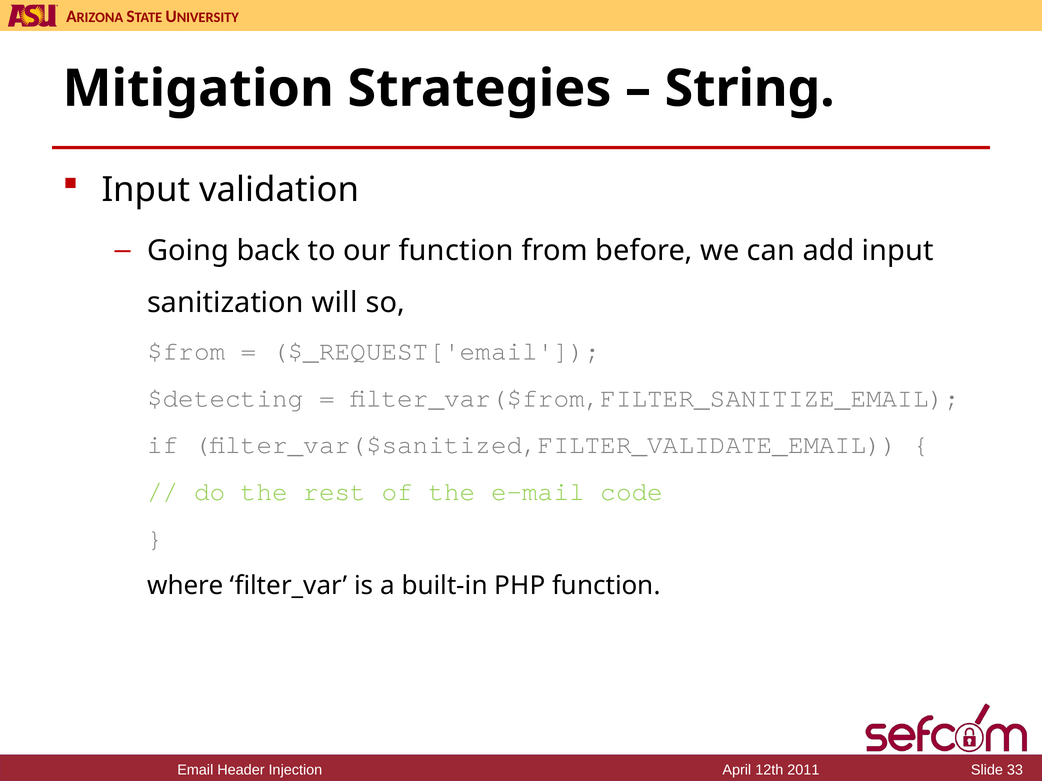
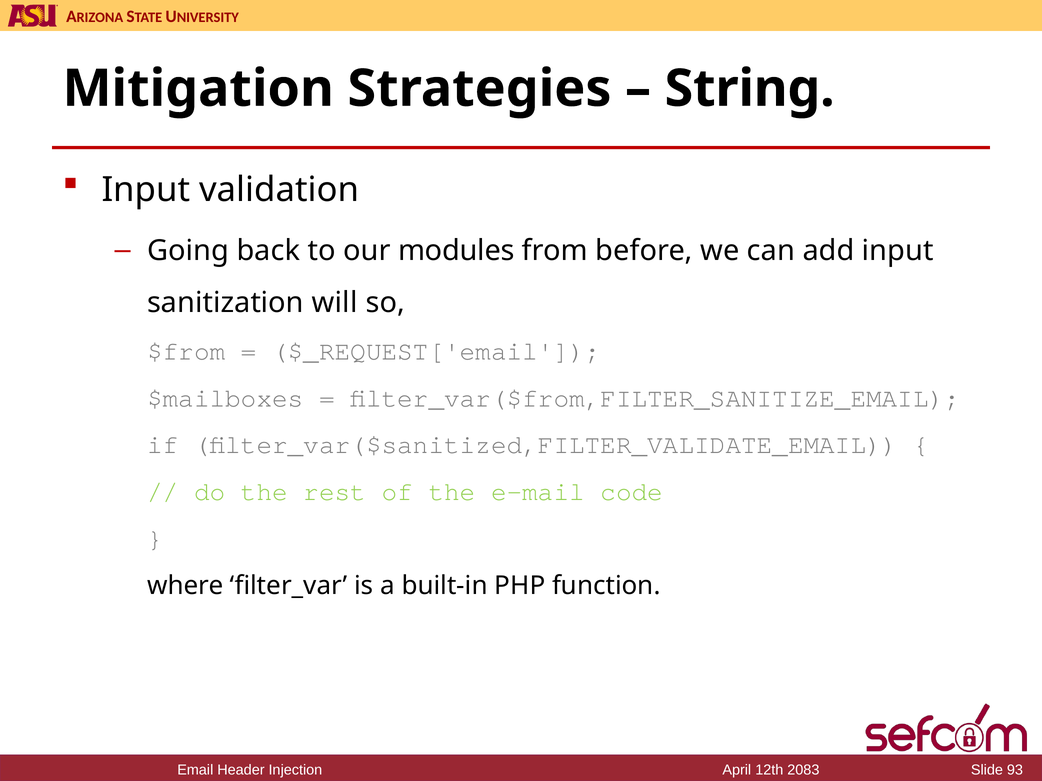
our function: function -> modules
$detecting: $detecting -> $mailboxes
2011: 2011 -> 2083
33: 33 -> 93
